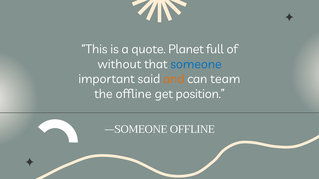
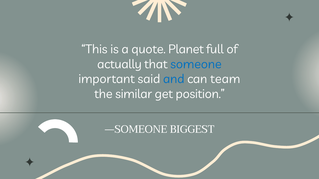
without: without -> actually
and colour: orange -> blue
the offline: offline -> similar
—SOMEONE OFFLINE: OFFLINE -> BIGGEST
